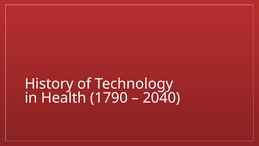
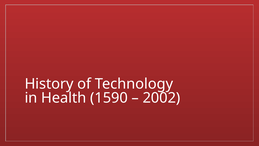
1790: 1790 -> 1590
2040: 2040 -> 2002
